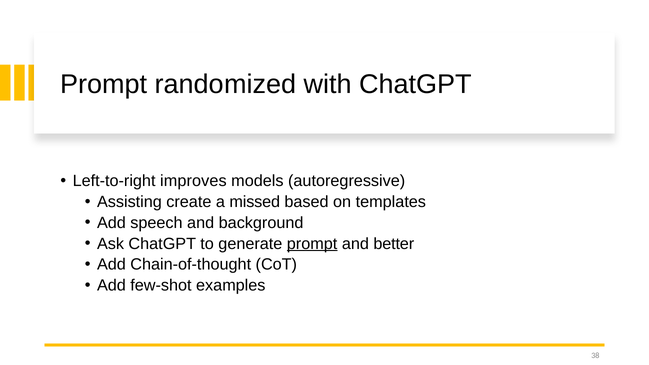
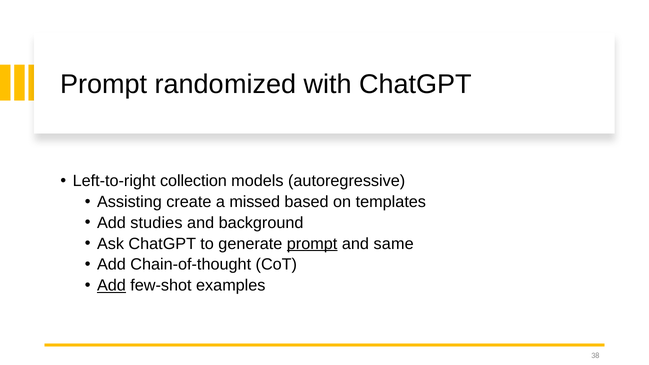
improves: improves -> collection
speech: speech -> studies
better: better -> same
Add at (111, 285) underline: none -> present
